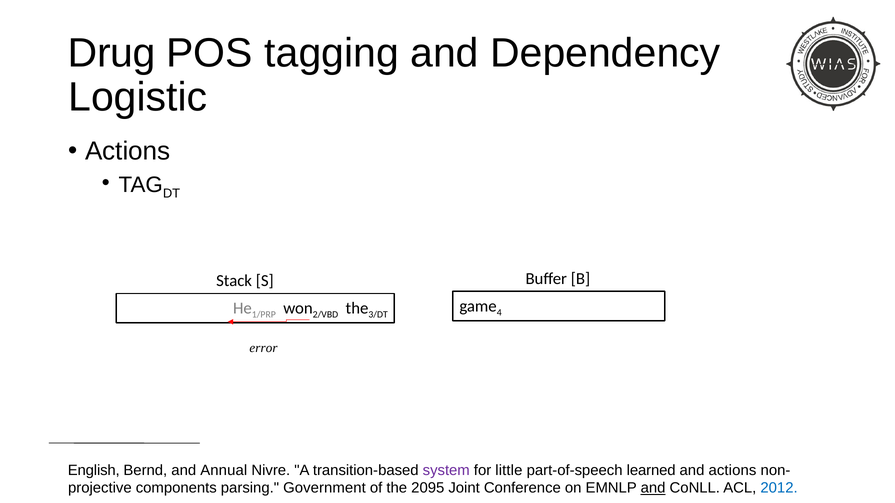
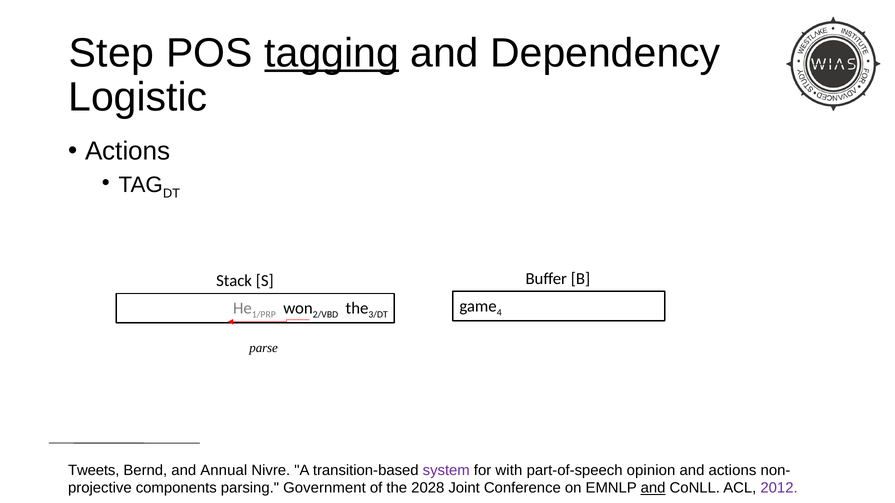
Drug: Drug -> Step
tagging underline: none -> present
error: error -> parse
English: English -> Tweets
little: little -> with
learned: learned -> opinion
2095: 2095 -> 2028
2012 colour: blue -> purple
